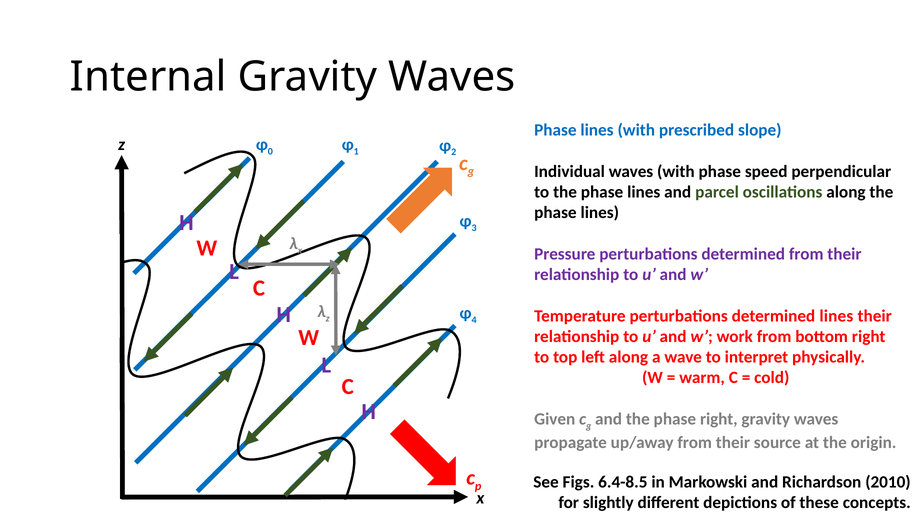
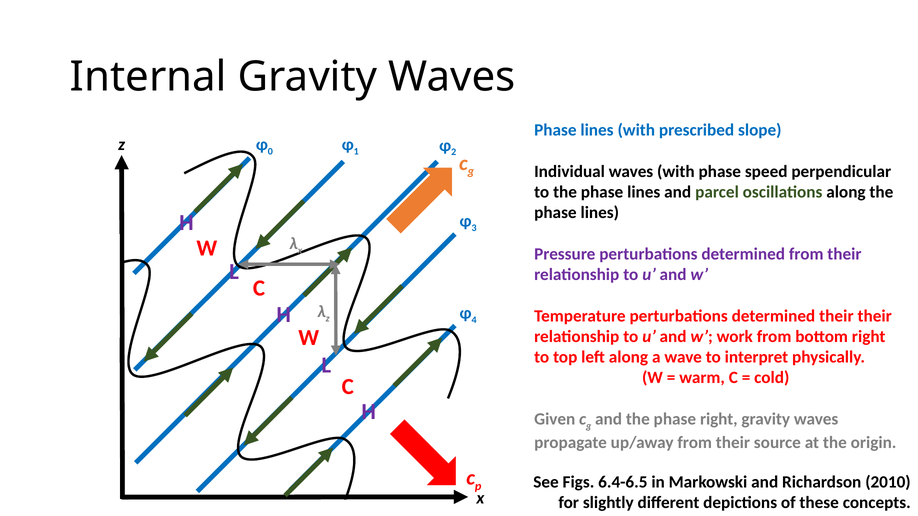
determined lines: lines -> their
6.4-8.5: 6.4-8.5 -> 6.4-6.5
